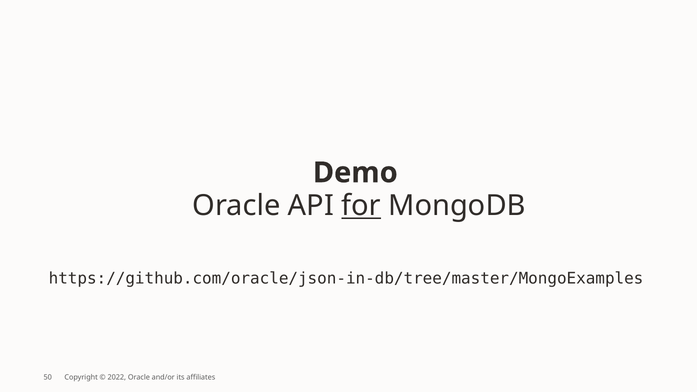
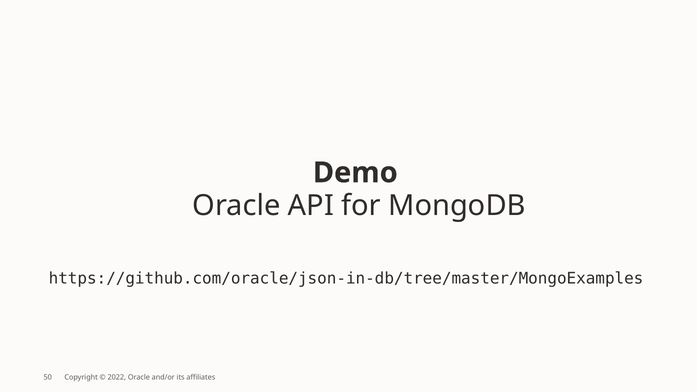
for underline: present -> none
